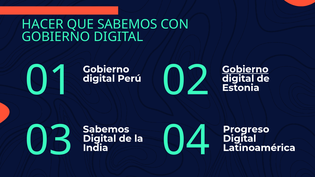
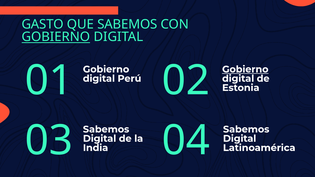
HACER: HACER -> GASTO
GOBIERNO at (56, 37) underline: none -> present
03 Progreso: Progreso -> Sabemos
